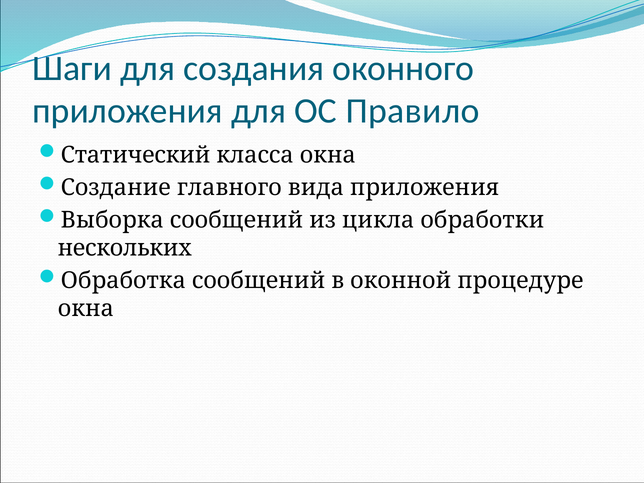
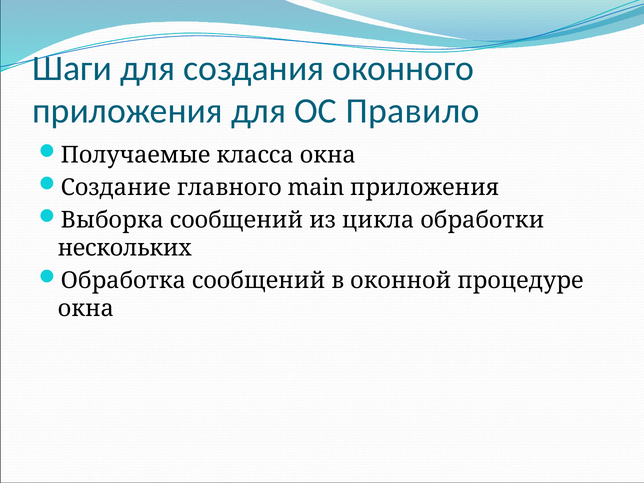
Статический: Статический -> Получаемые
вида: вида -> main
